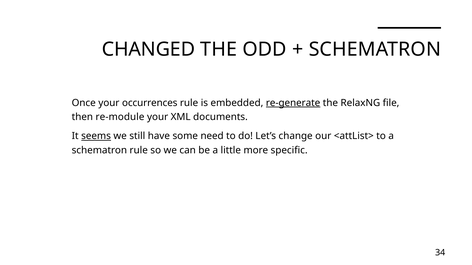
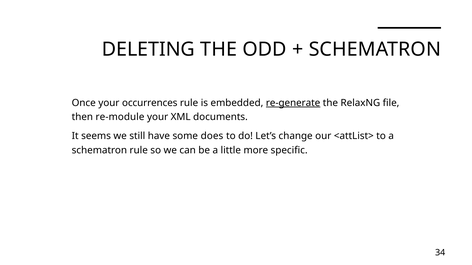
CHANGED: CHANGED -> DELETING
seems underline: present -> none
need: need -> does
